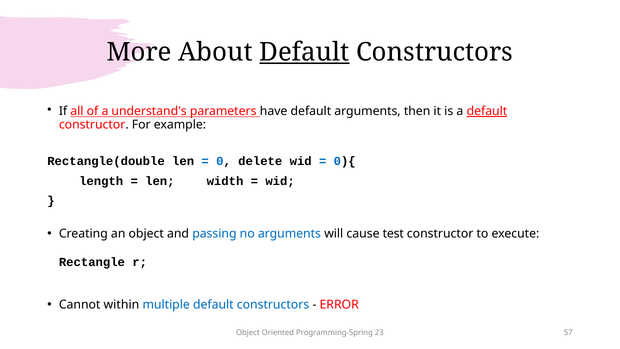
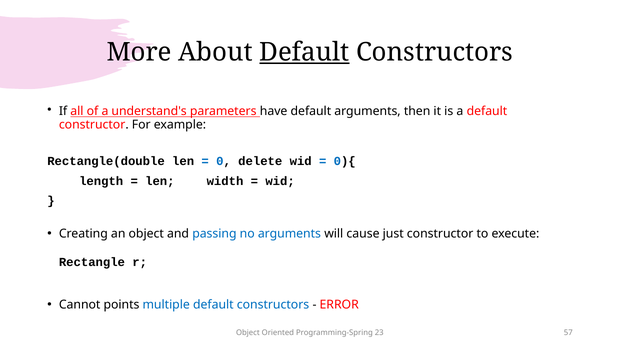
default at (487, 111) underline: present -> none
test: test -> just
within: within -> points
